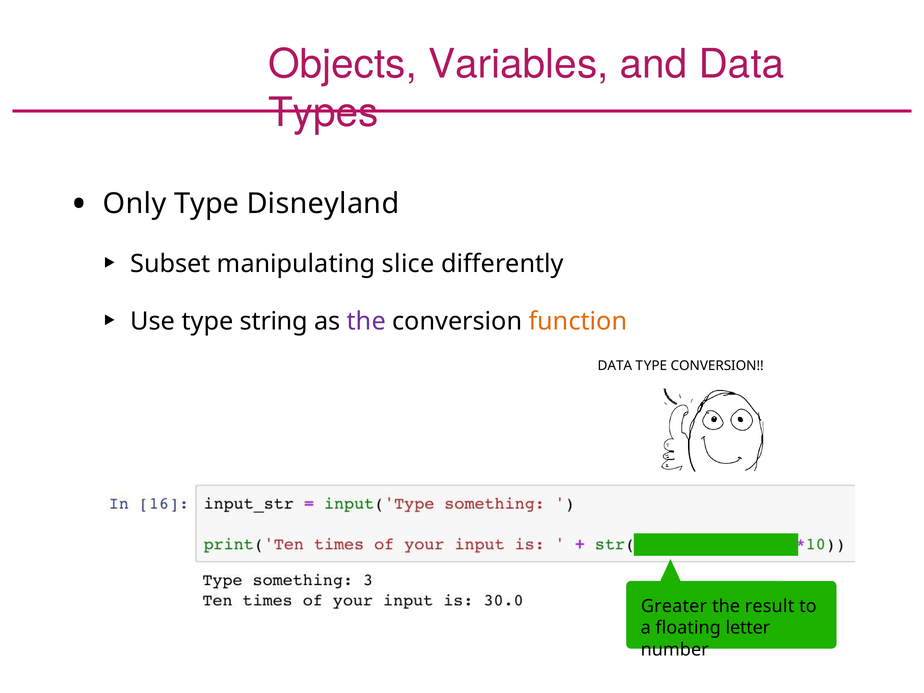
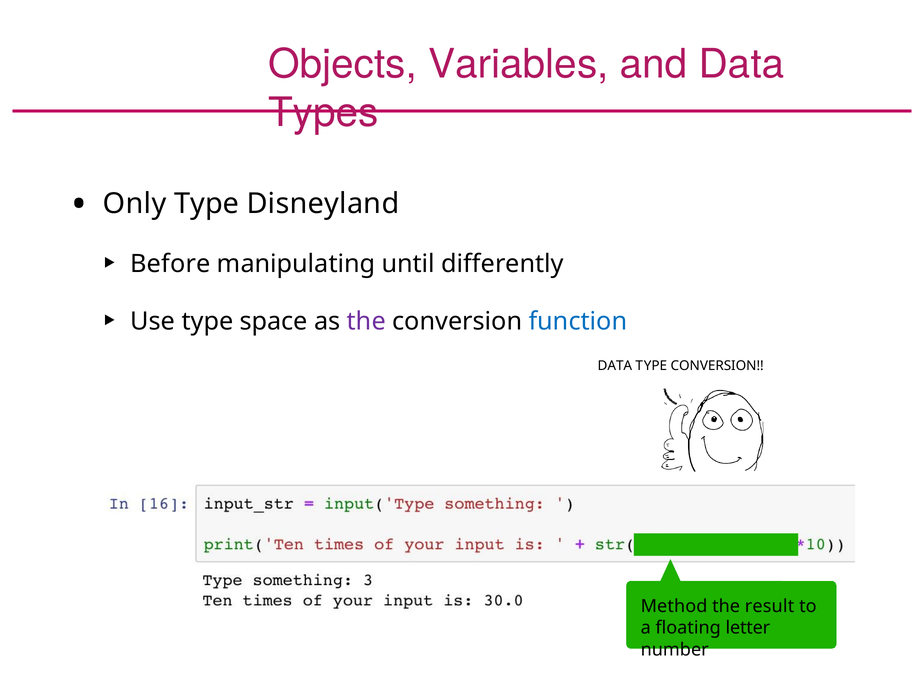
Subset: Subset -> Before
slice: slice -> until
string: string -> space
function colour: orange -> blue
Greater: Greater -> Method
